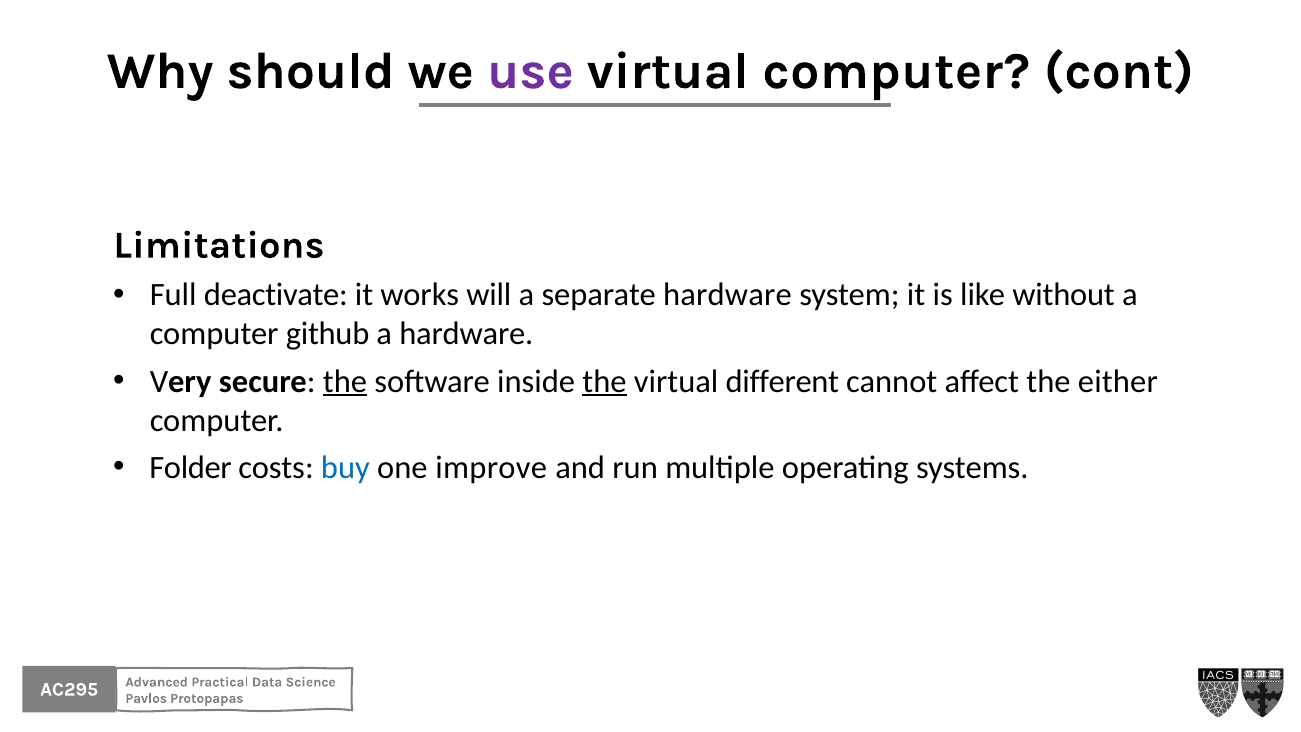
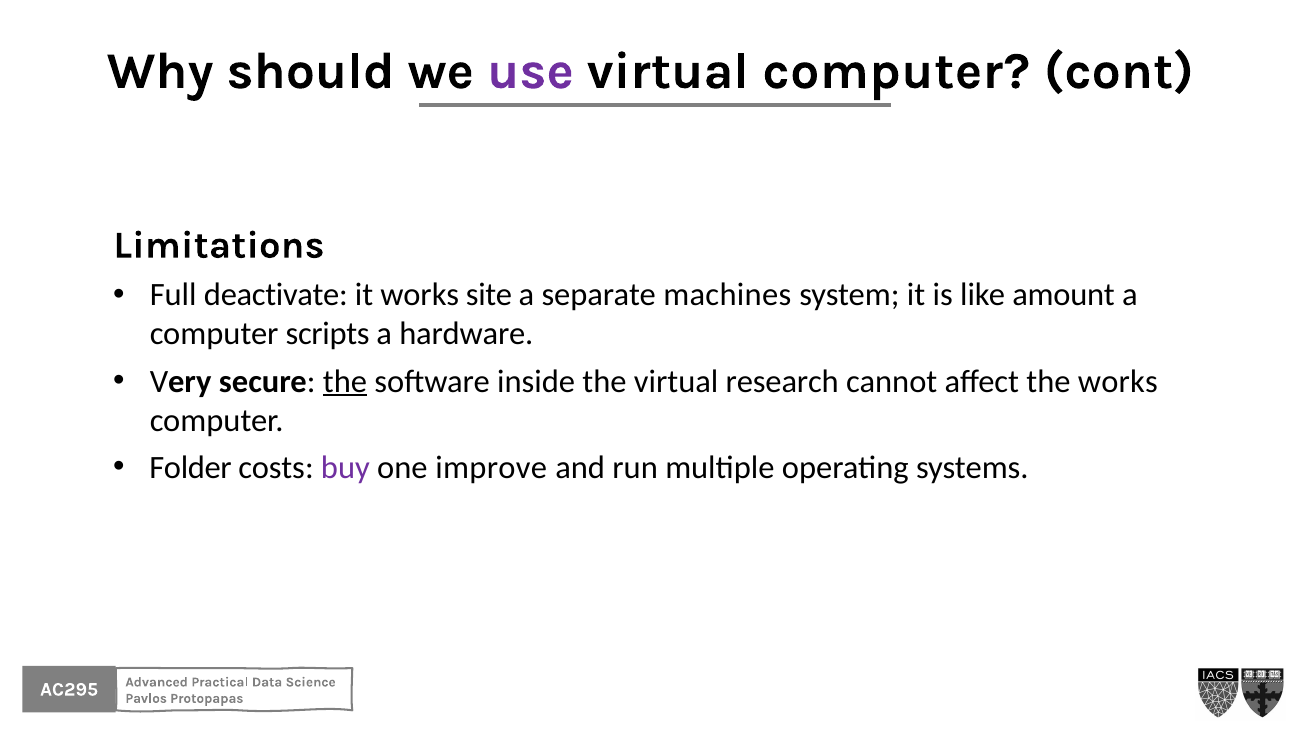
will: will -> site
separate hardware: hardware -> machines
without: without -> amount
github: github -> scripts
the at (605, 381) underline: present -> none
different: different -> research
the either: either -> works
buy colour: blue -> purple
